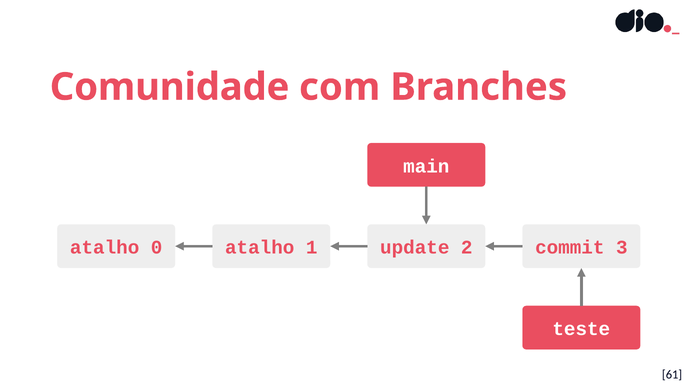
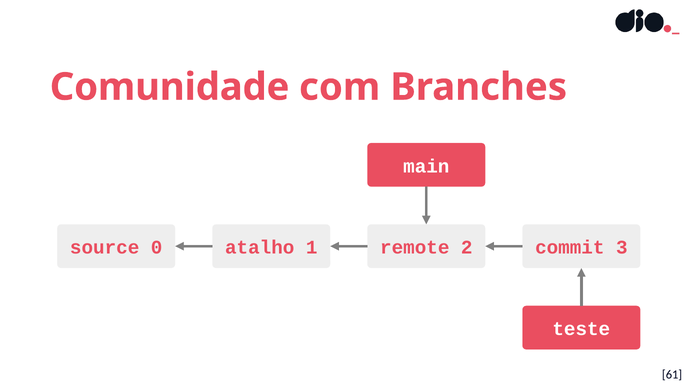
atalho at (105, 248): atalho -> source
update: update -> remote
